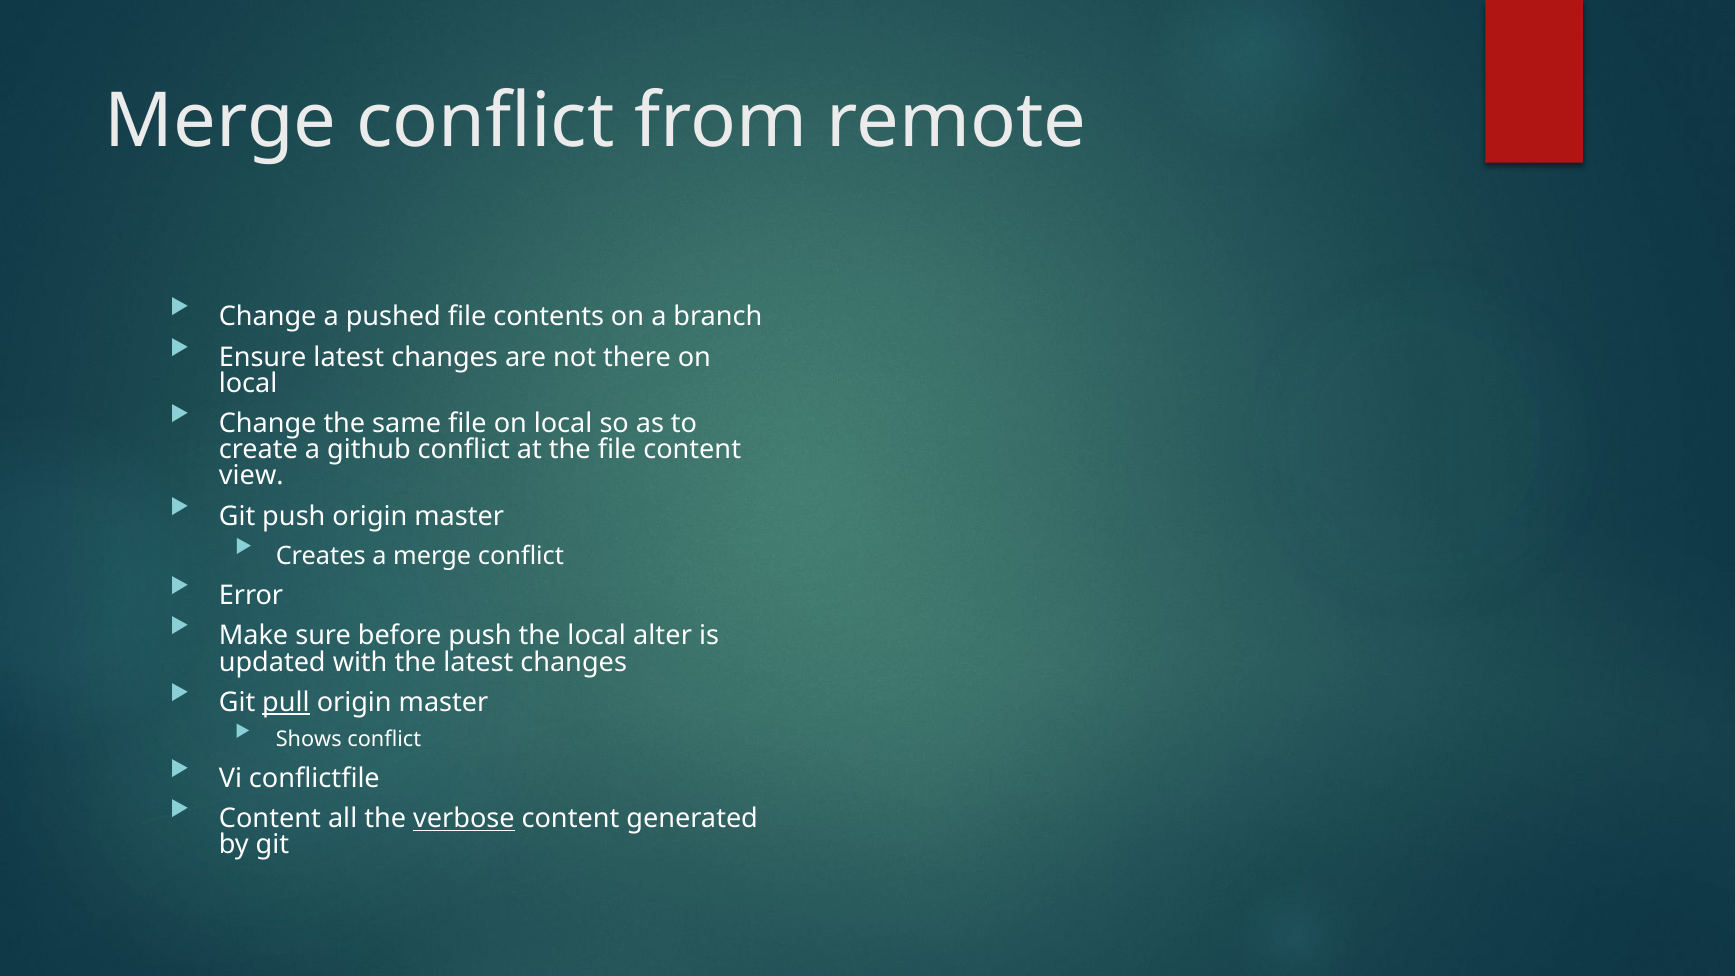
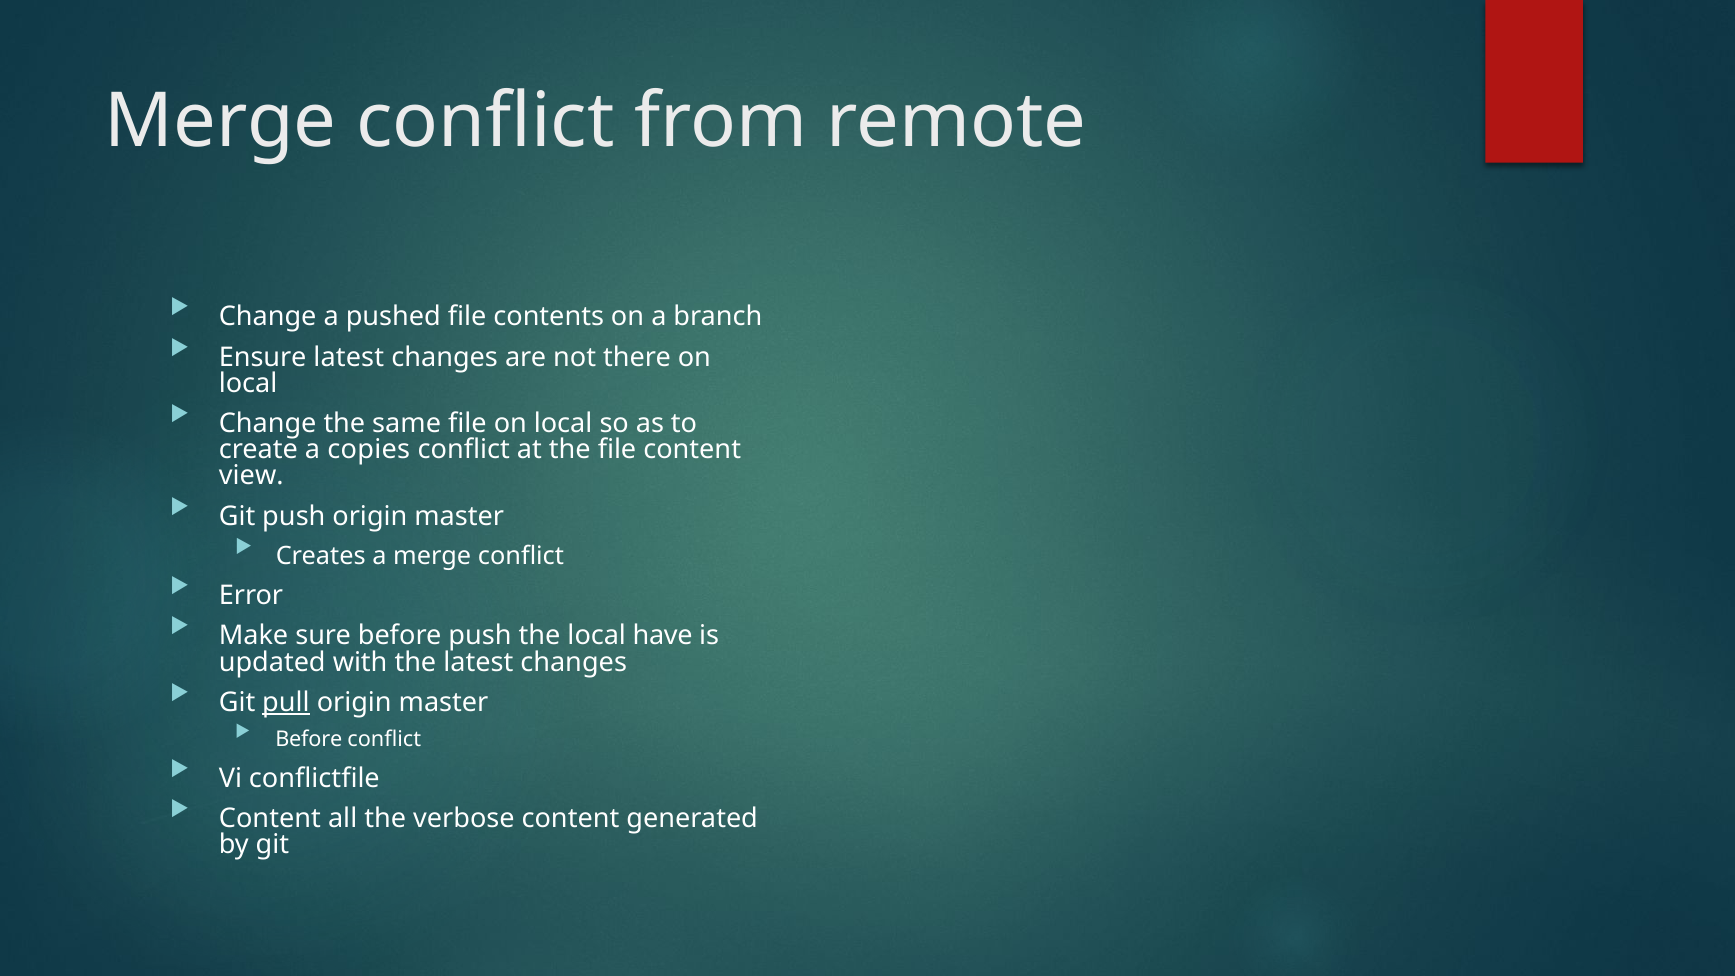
github: github -> copies
alter: alter -> have
Shows at (309, 740): Shows -> Before
verbose underline: present -> none
